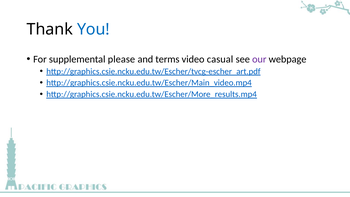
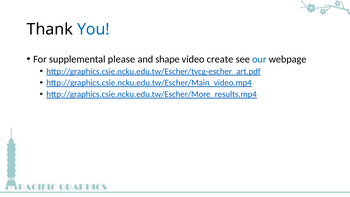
terms: terms -> shape
casual: casual -> create
our colour: purple -> blue
